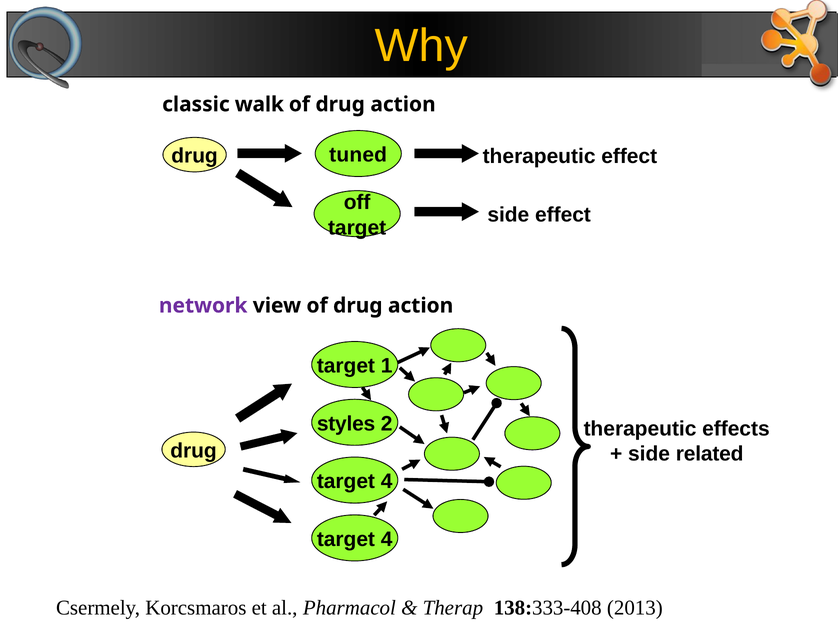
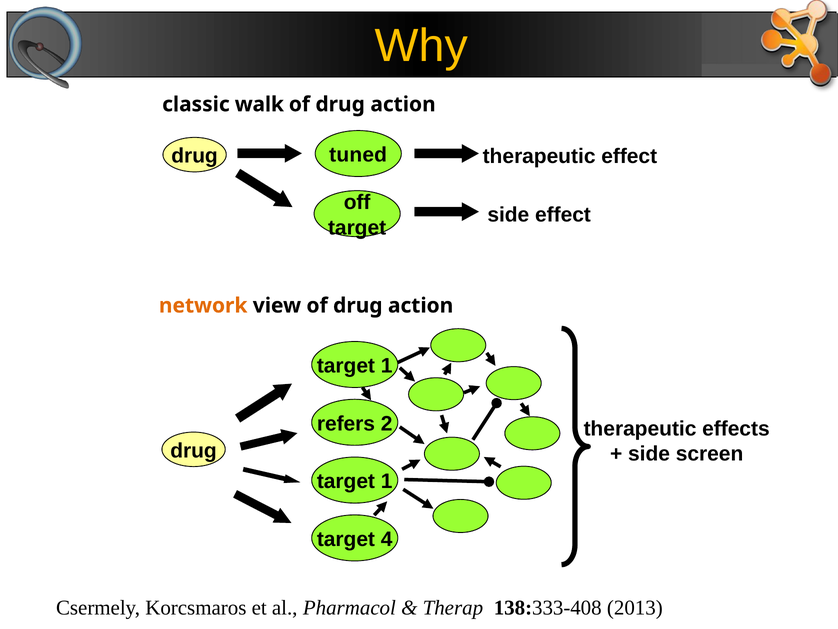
network colour: purple -> orange
styles: styles -> refers
related: related -> screen
4 at (387, 481): 4 -> 1
